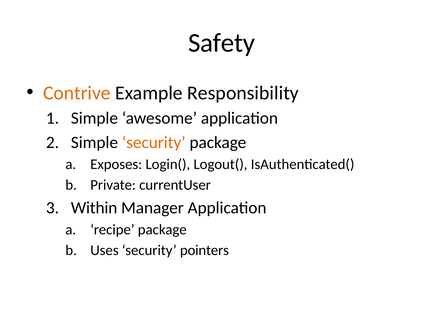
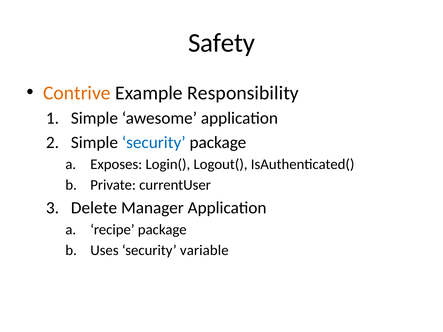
security at (154, 143) colour: orange -> blue
Within: Within -> Delete
pointers: pointers -> variable
